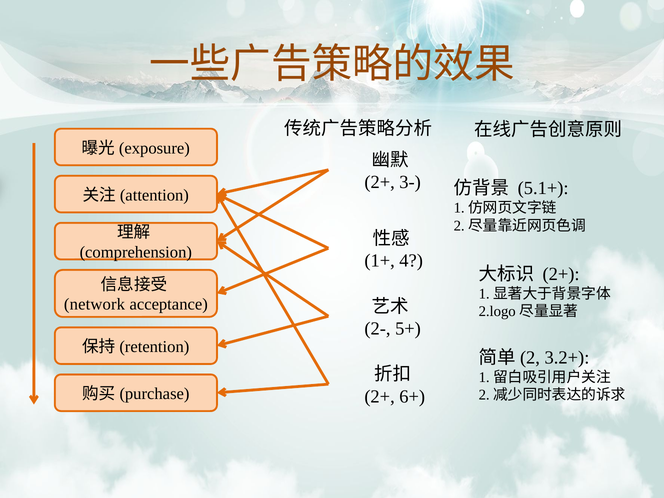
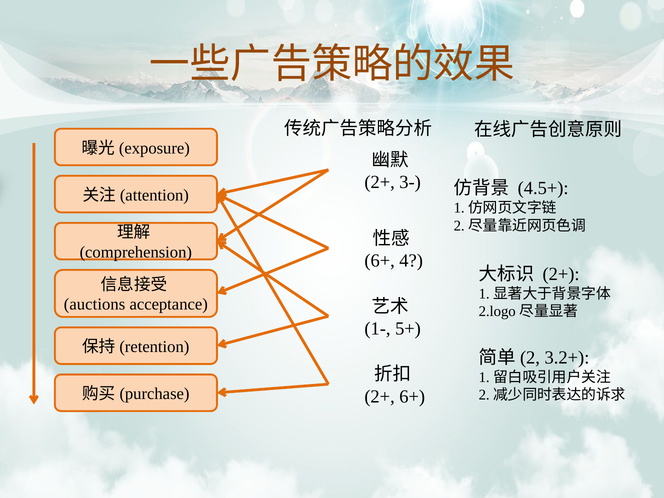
5.1+: 5.1+ -> 4.5+
1+ at (380, 261): 1+ -> 6+
network: network -> auctions
2-: 2- -> 1-
